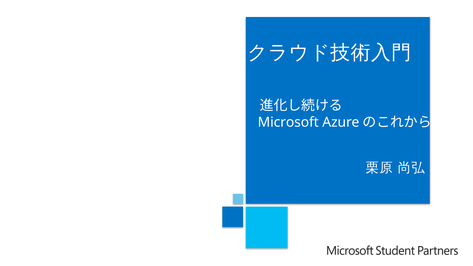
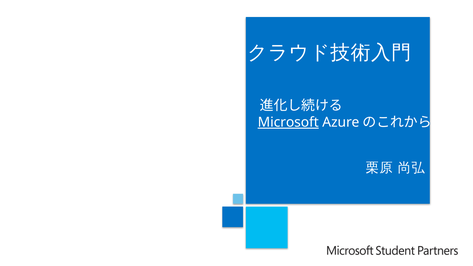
Microsoft underline: none -> present
